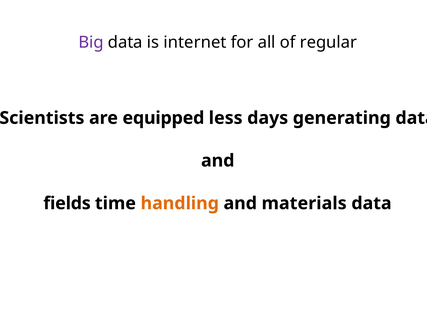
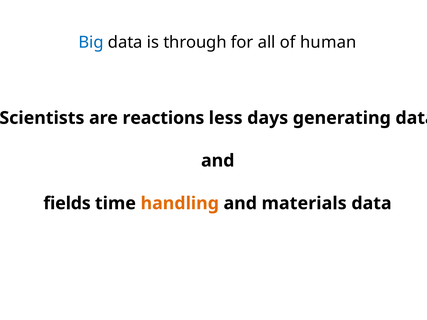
Big colour: purple -> blue
internet: internet -> through
regular: regular -> human
equipped: equipped -> reactions
